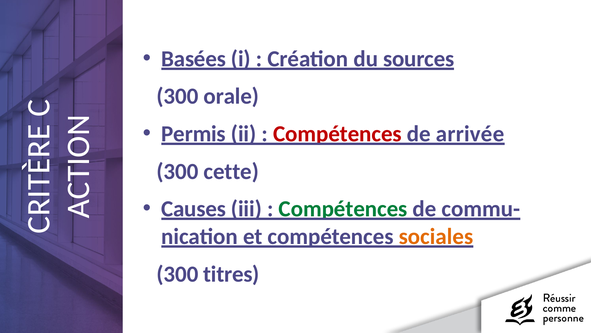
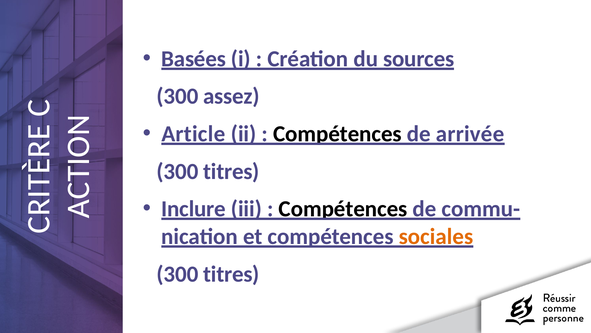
orale: orale -> assez
Permis: Permis -> Article
Compétences at (337, 134) colour: red -> black
cette at (231, 171): cette -> titres
Causes: Causes -> Inclure
Compétences at (343, 209) colour: green -> black
